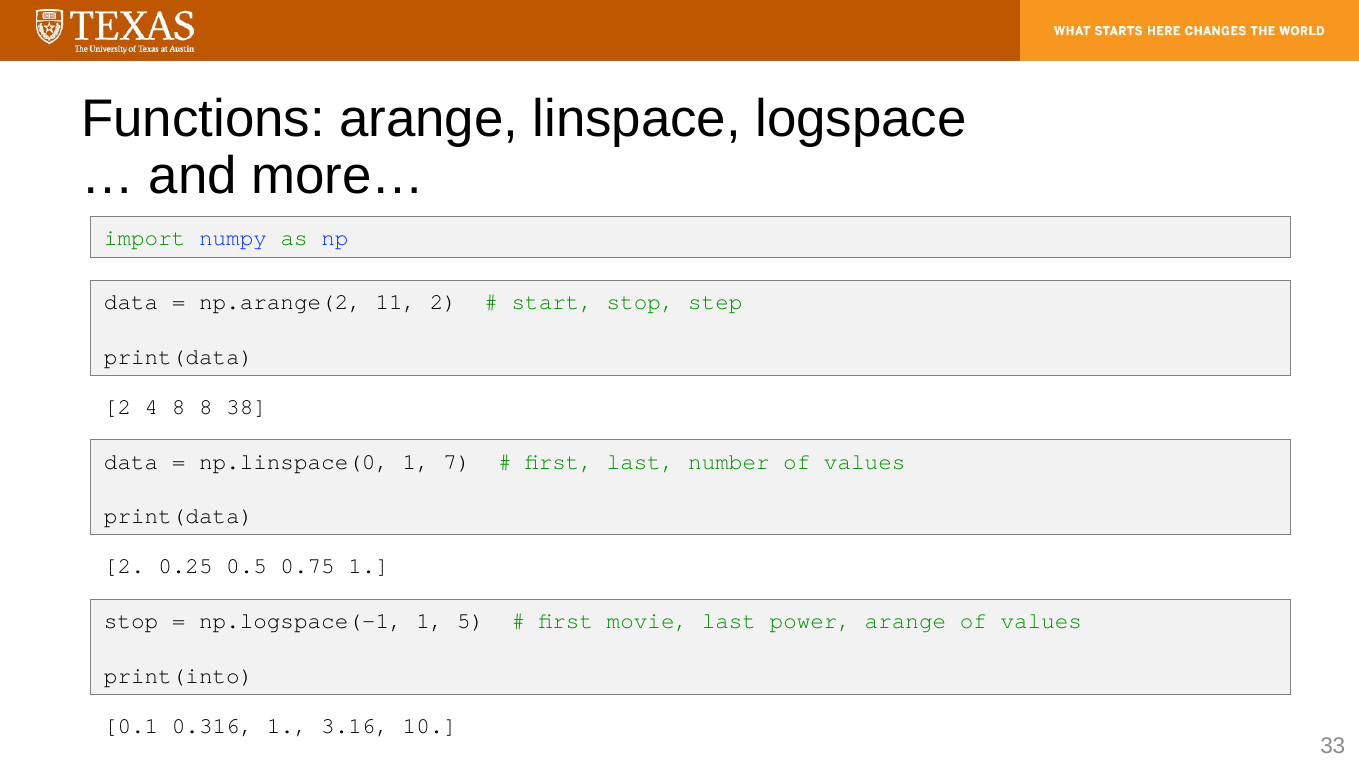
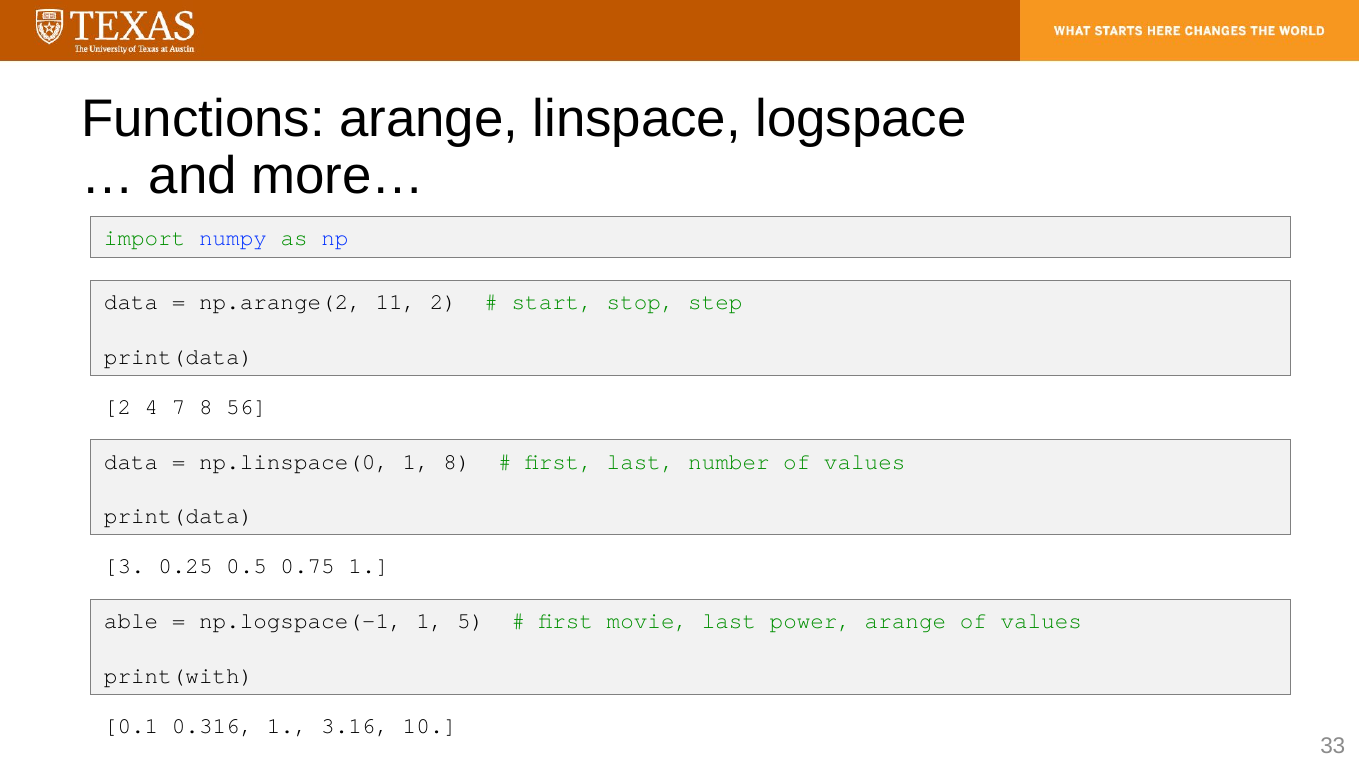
4 8: 8 -> 7
38: 38 -> 56
1 7: 7 -> 8
2 at (124, 566): 2 -> 3
stop at (131, 621): stop -> able
print(into: print(into -> print(with
